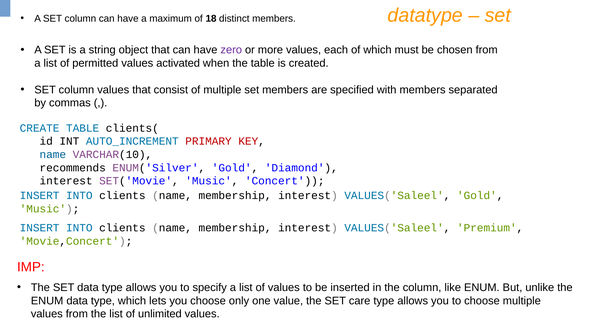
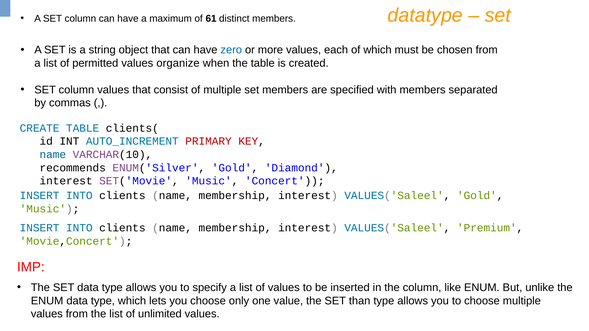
18: 18 -> 61
zero colour: purple -> blue
activated: activated -> organize
care: care -> than
